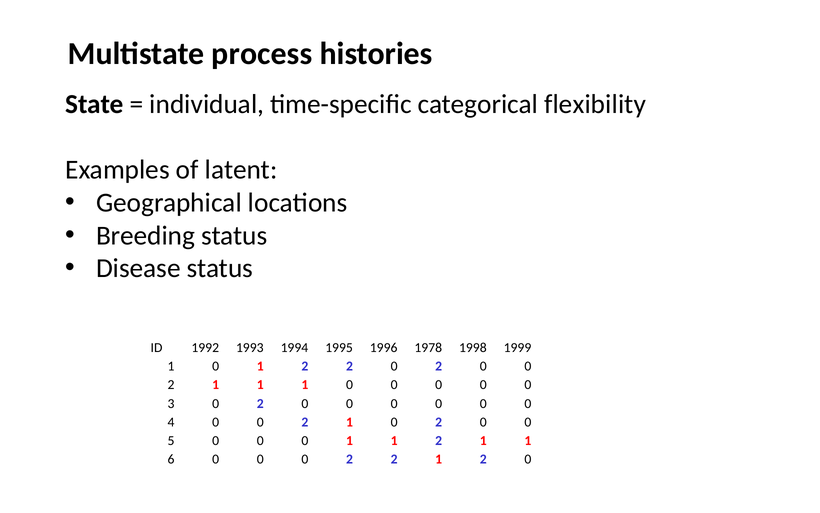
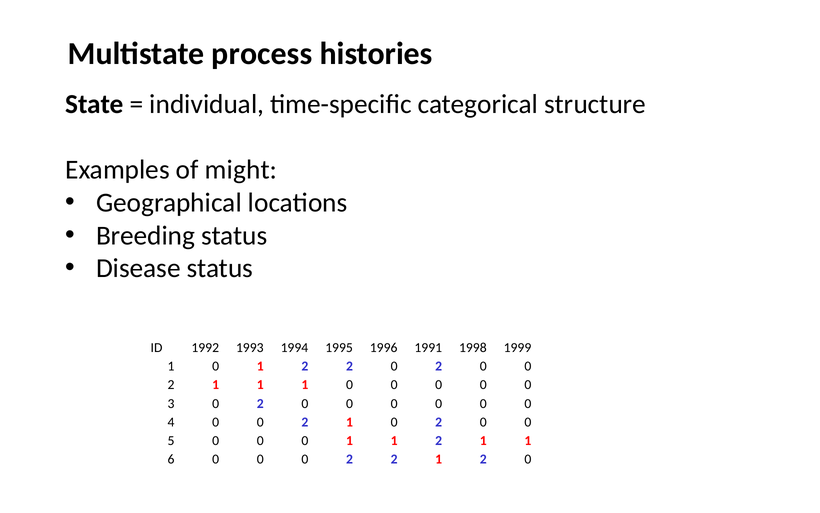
flexibility: flexibility -> structure
latent: latent -> might
1978: 1978 -> 1991
